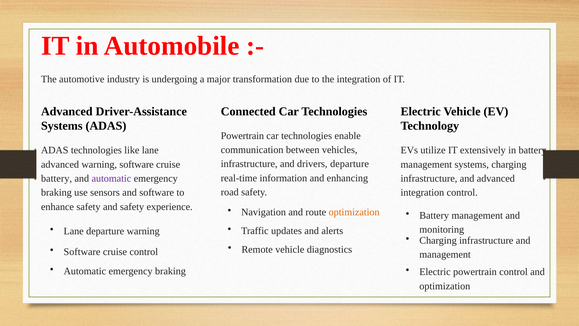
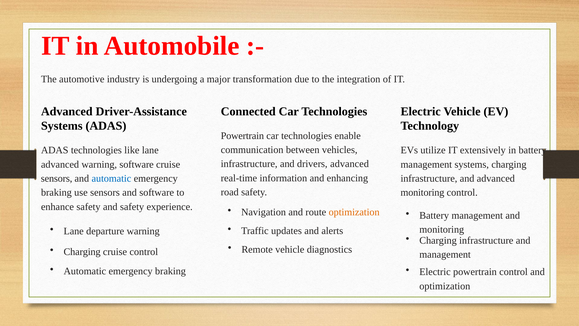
drivers departure: departure -> advanced
battery at (56, 178): battery -> sensors
automatic at (111, 178) colour: purple -> blue
integration at (422, 192): integration -> monitoring
Software at (82, 252): Software -> Charging
